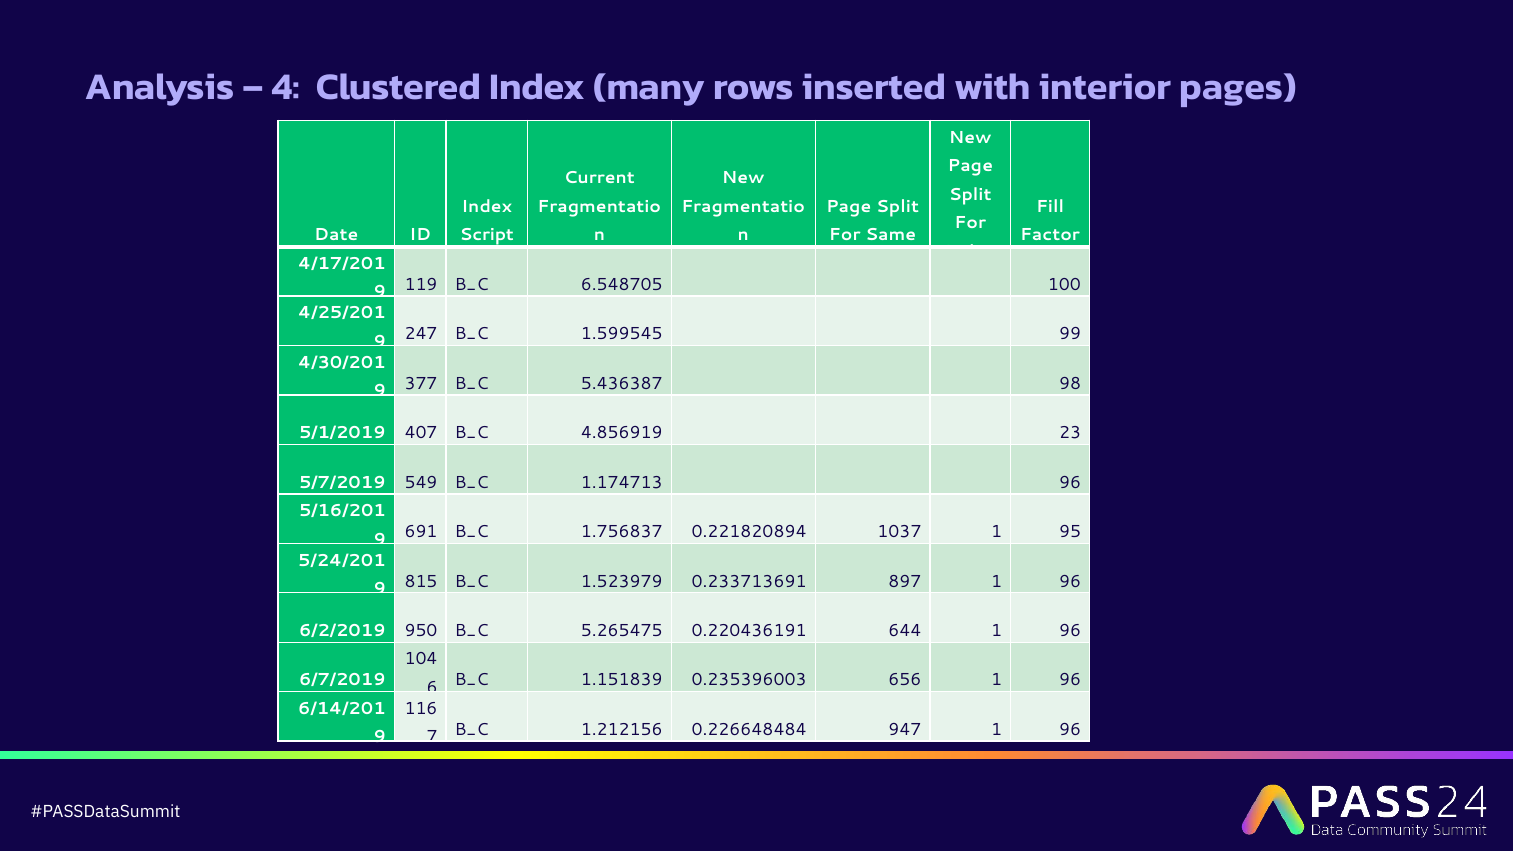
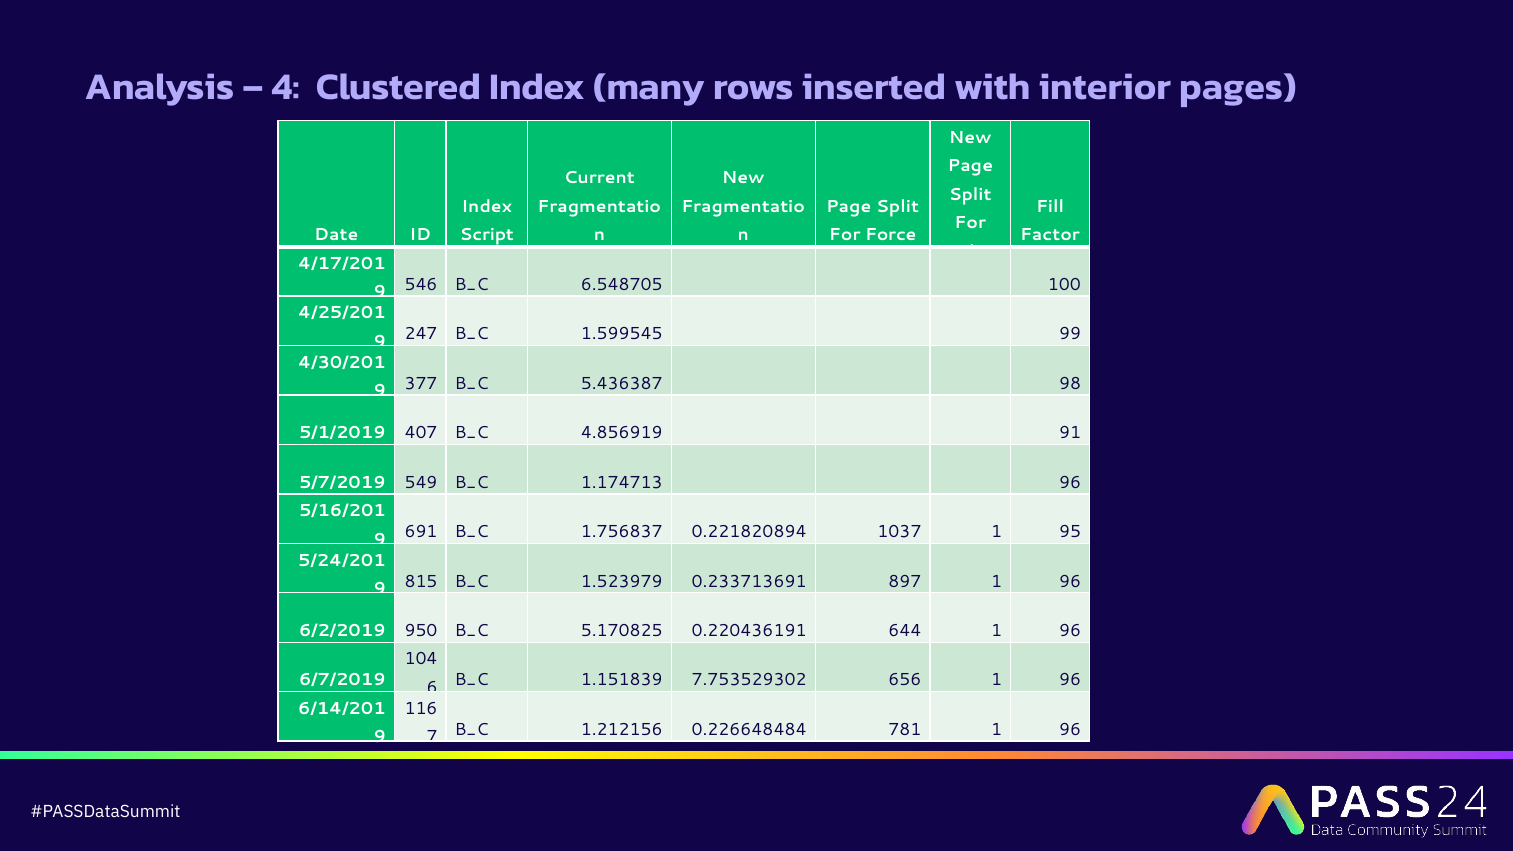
Same: Same -> Force
119: 119 -> 546
23: 23 -> 91
5.265475: 5.265475 -> 5.170825
0.235396003: 0.235396003 -> 7.753529302
947: 947 -> 781
